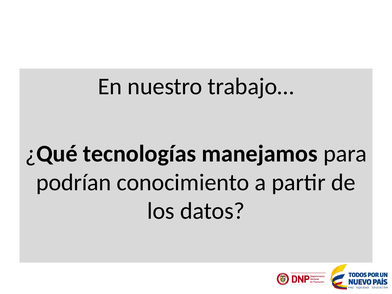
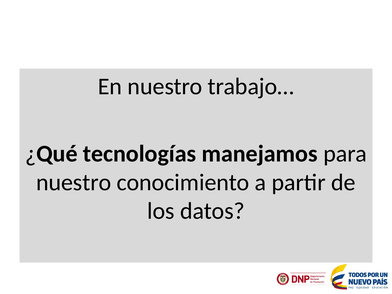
podrían at (74, 182): podrían -> nuestro
